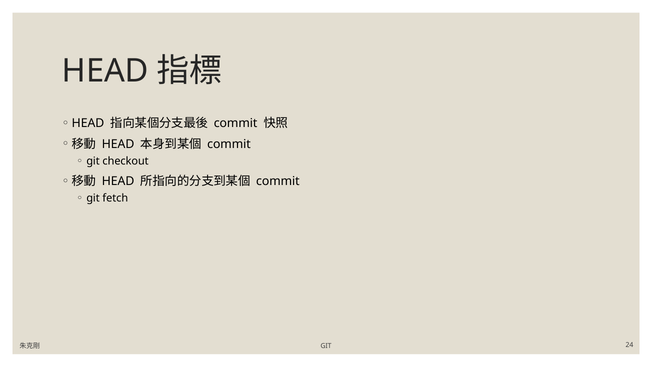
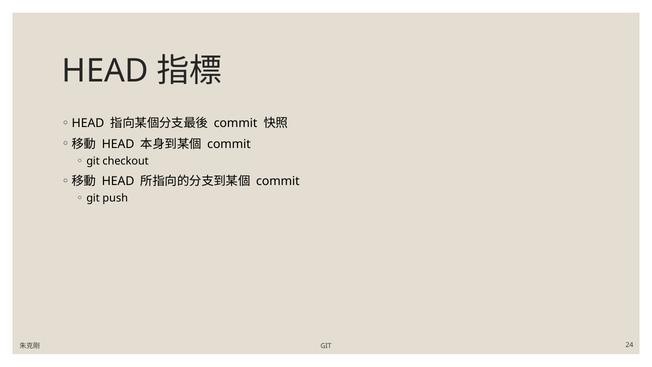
fetch: fetch -> push
